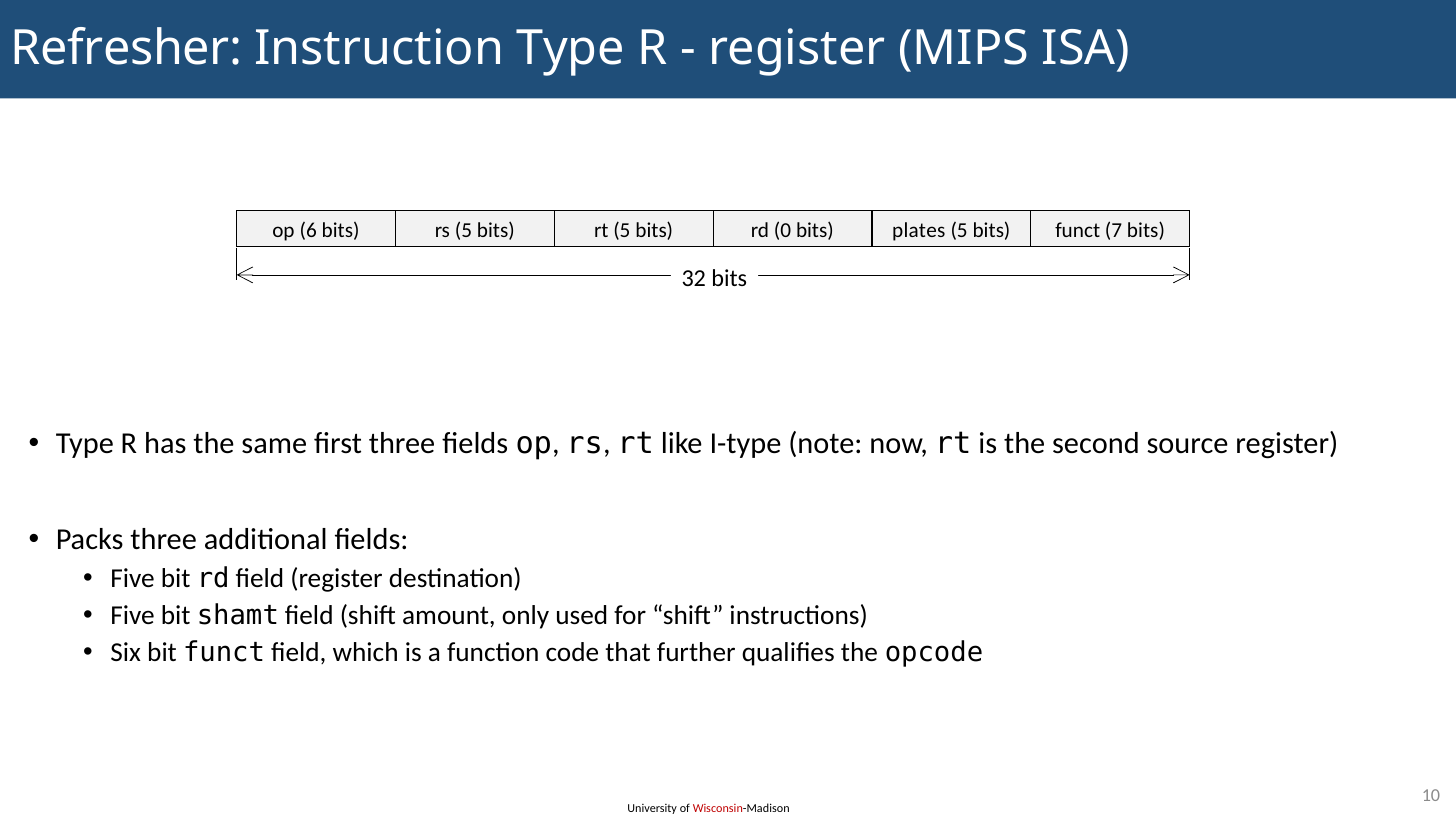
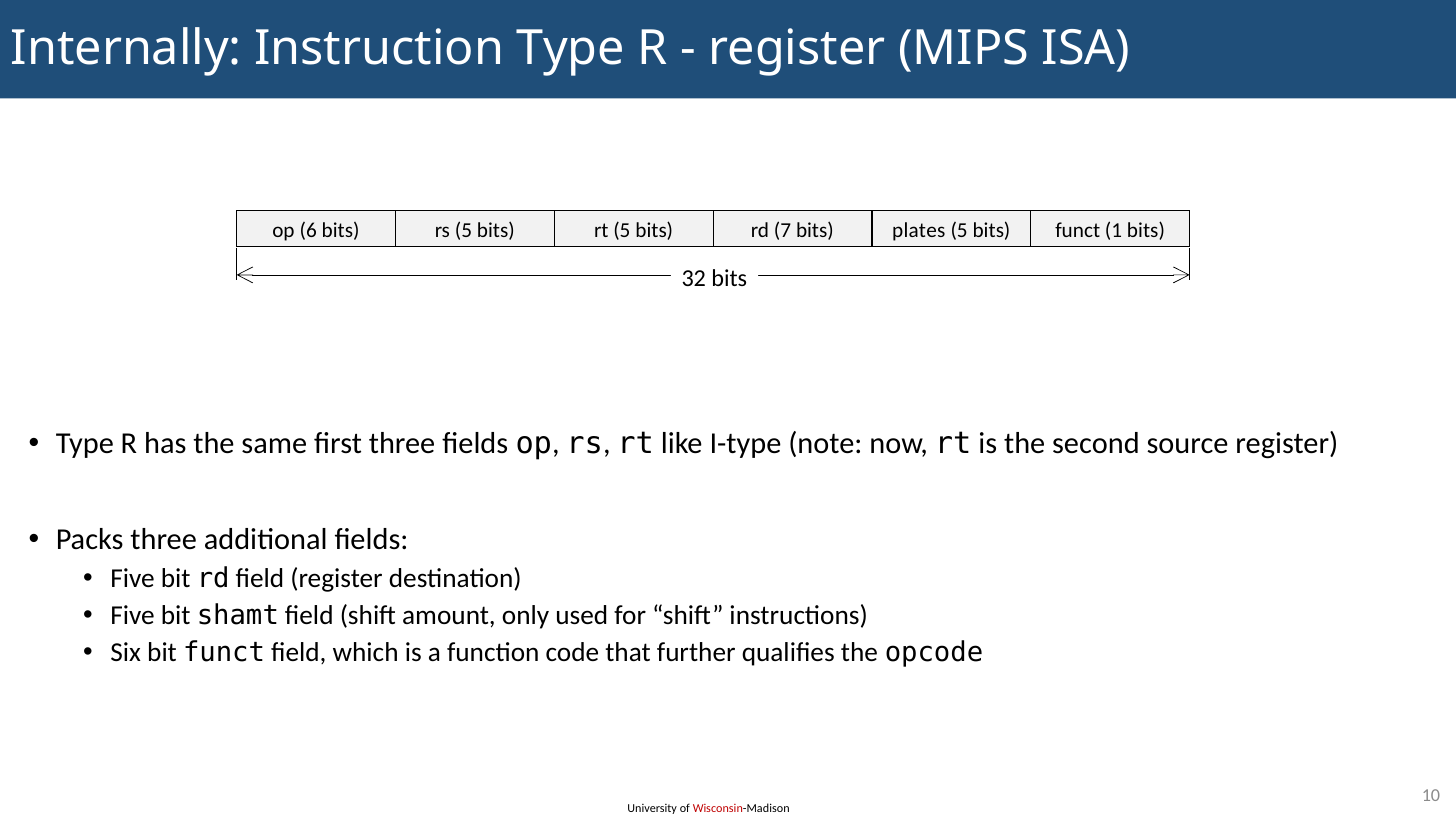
Refresher: Refresher -> Internally
0: 0 -> 7
7: 7 -> 1
